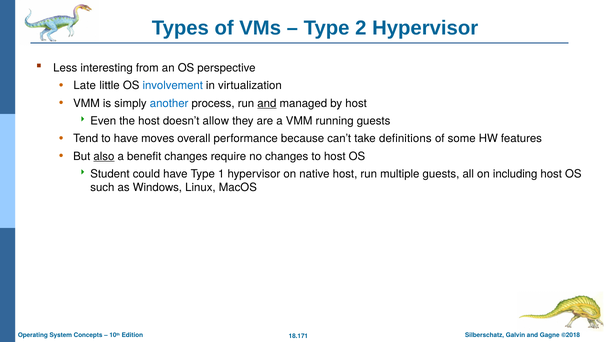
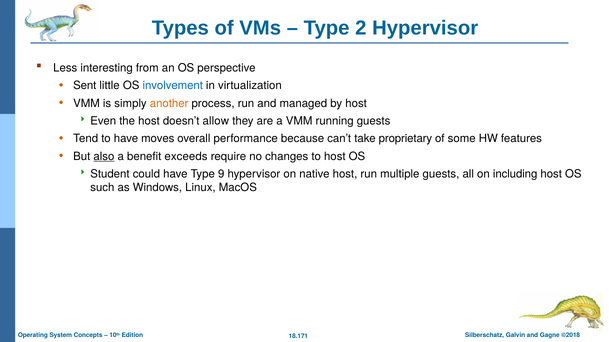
Late: Late -> Sent
another colour: blue -> orange
and at (267, 103) underline: present -> none
definitions: definitions -> proprietary
benefit changes: changes -> exceeds
1: 1 -> 9
